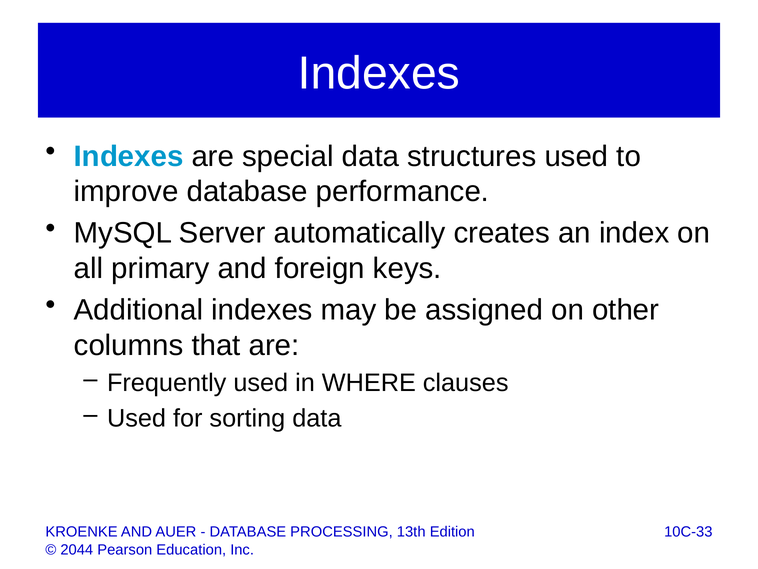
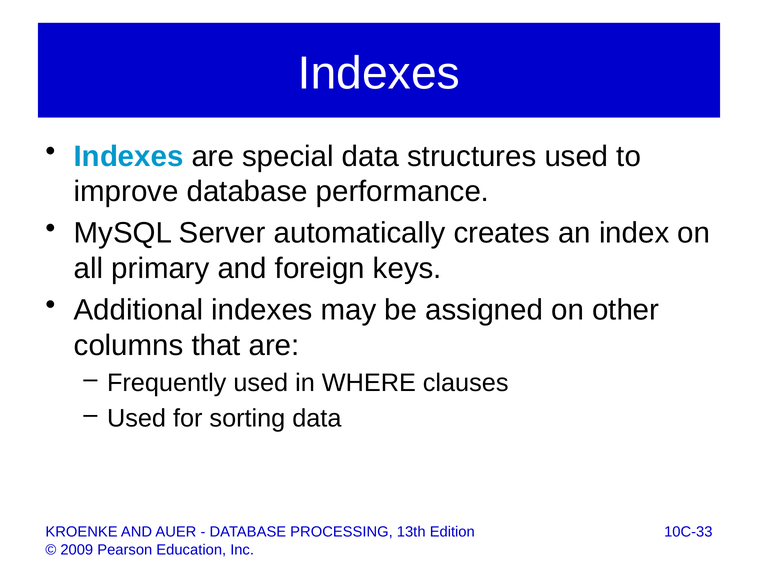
2044: 2044 -> 2009
